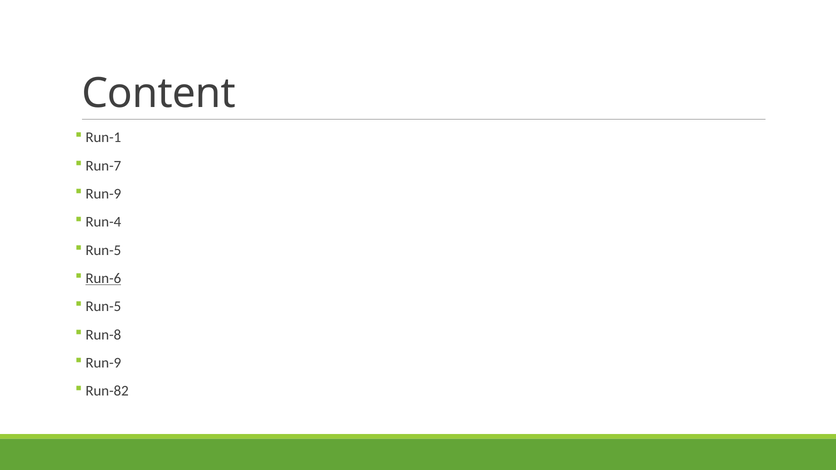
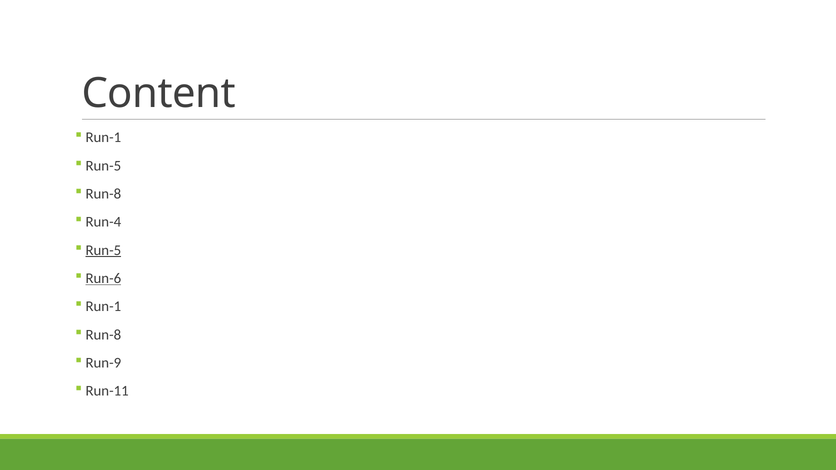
Run-7 at (103, 166): Run-7 -> Run-5
Run-9 at (103, 194): Run-9 -> Run-8
Run-5 at (103, 250) underline: none -> present
Run-5 at (103, 307): Run-5 -> Run-1
Run-82: Run-82 -> Run-11
